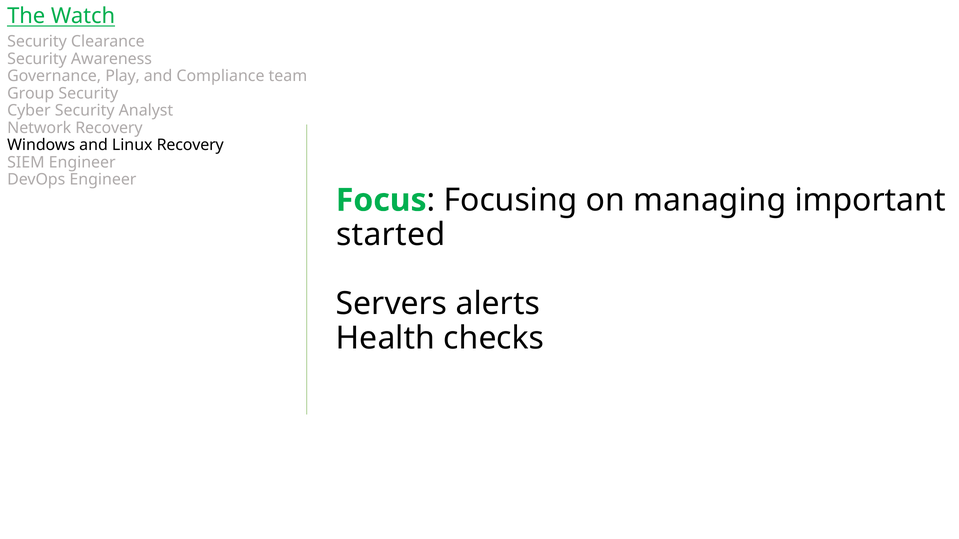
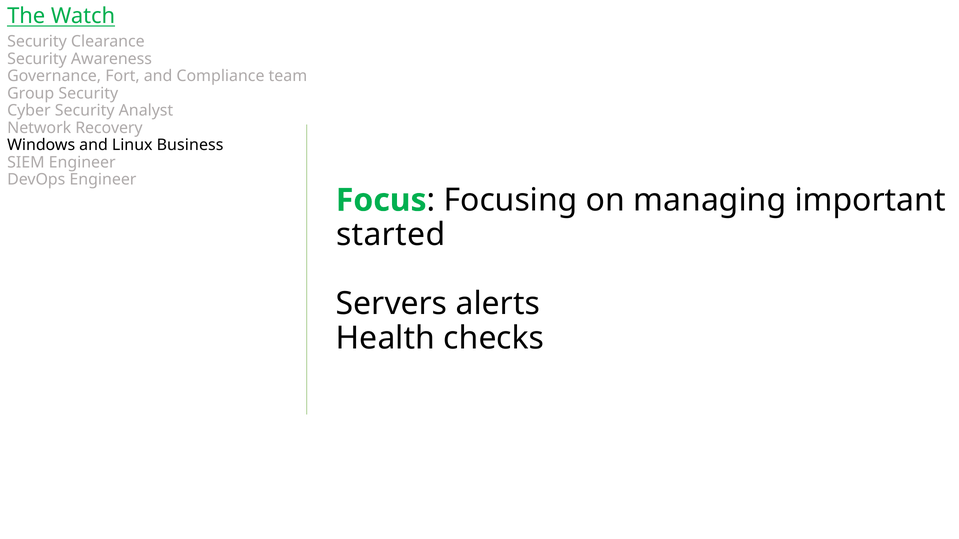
Play: Play -> Fort
Linux Recovery: Recovery -> Business
